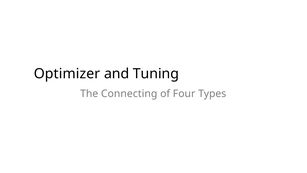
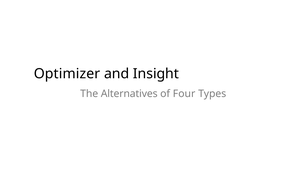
Tuning: Tuning -> Insight
Connecting: Connecting -> Alternatives
